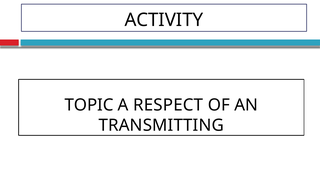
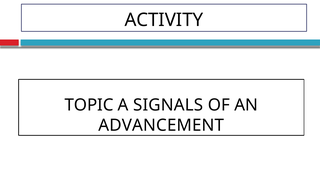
RESPECT: RESPECT -> SIGNALS
TRANSMITTING: TRANSMITTING -> ADVANCEMENT
